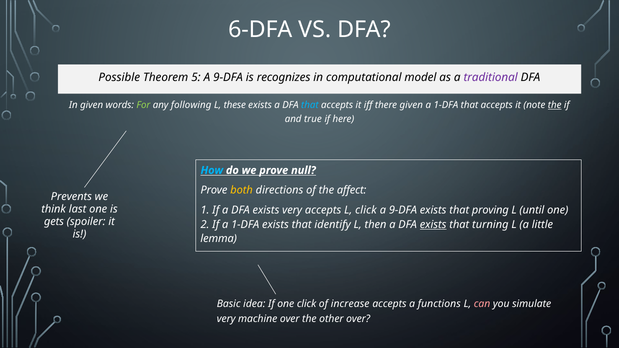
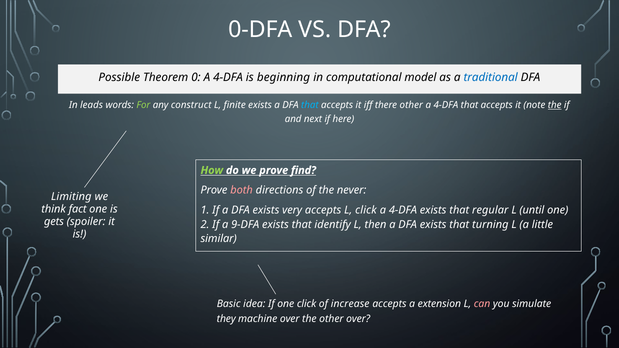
6-DFA: 6-DFA -> 0-DFA
5: 5 -> 0
9-DFA at (228, 77): 9-DFA -> 4-DFA
recognizes: recognizes -> beginning
traditional colour: purple -> blue
In given: given -> leads
following: following -> construct
these: these -> finite
there given: given -> other
1-DFA at (446, 105): 1-DFA -> 4-DFA
true: true -> next
How colour: light blue -> light green
null: null -> find
both colour: yellow -> pink
affect: affect -> never
Prevents: Prevents -> Limiting
last: last -> fact
9-DFA at (403, 210): 9-DFA -> 4-DFA
proving: proving -> regular
If a 1-DFA: 1-DFA -> 9-DFA
exists at (433, 225) underline: present -> none
lemma: lemma -> similar
functions: functions -> extension
very at (226, 319): very -> they
